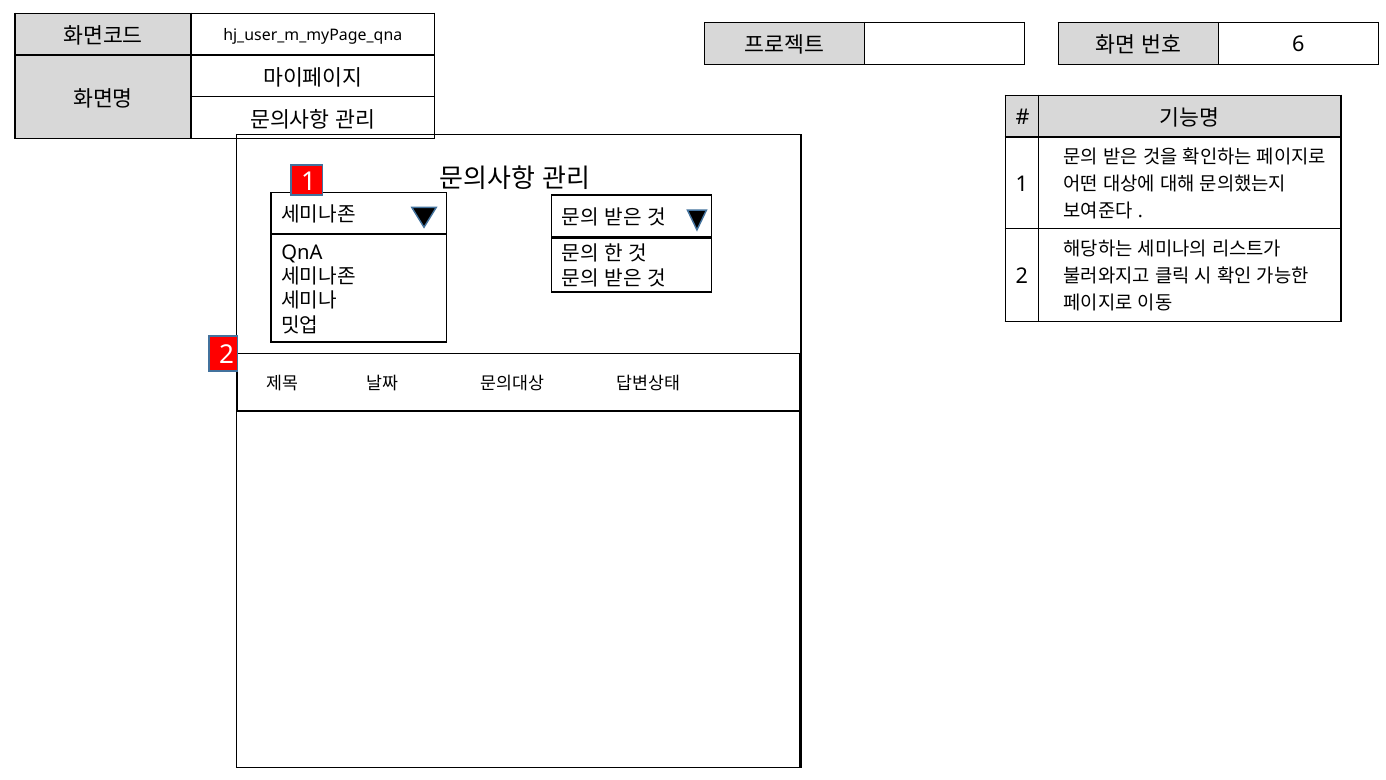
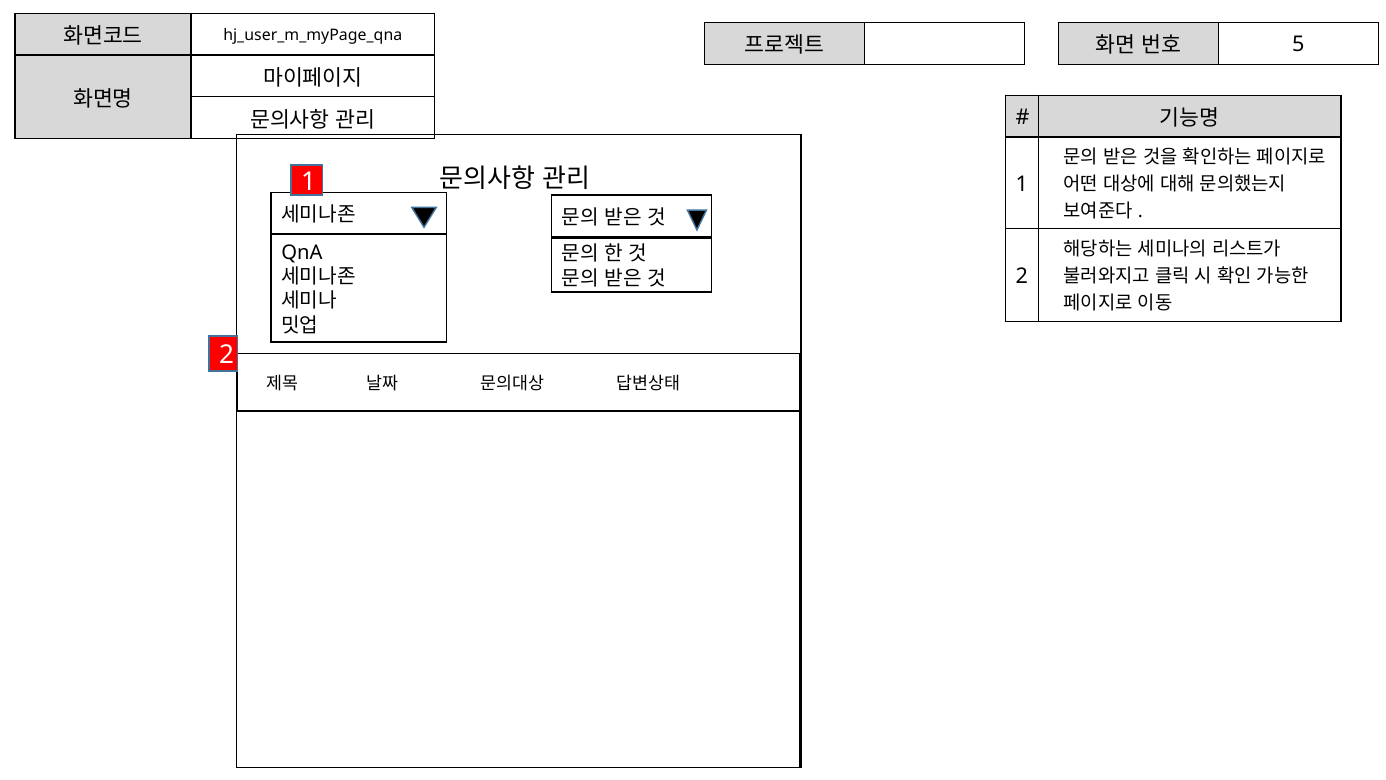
6: 6 -> 5
